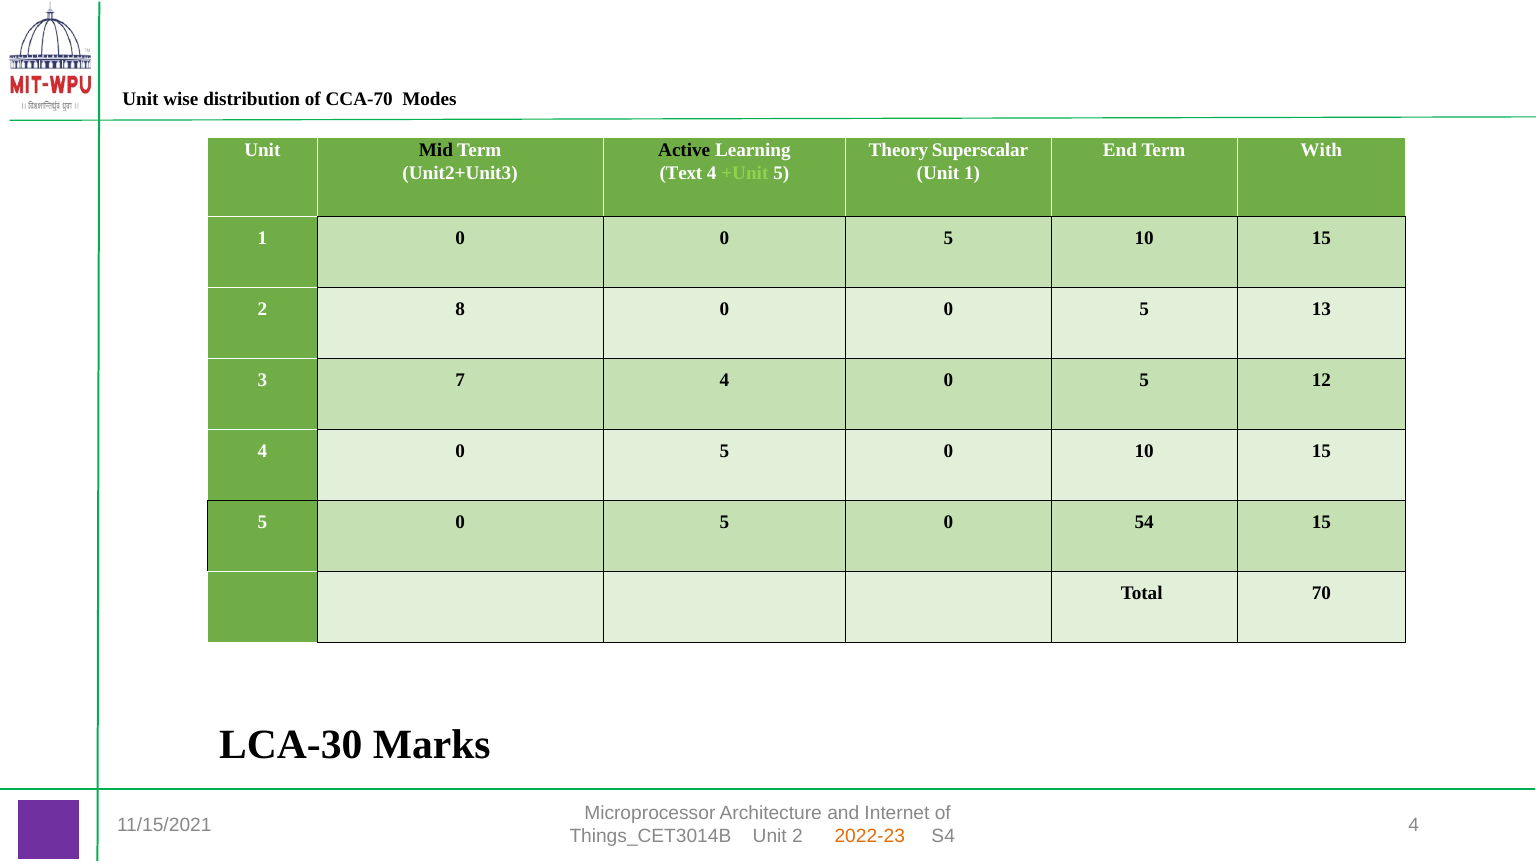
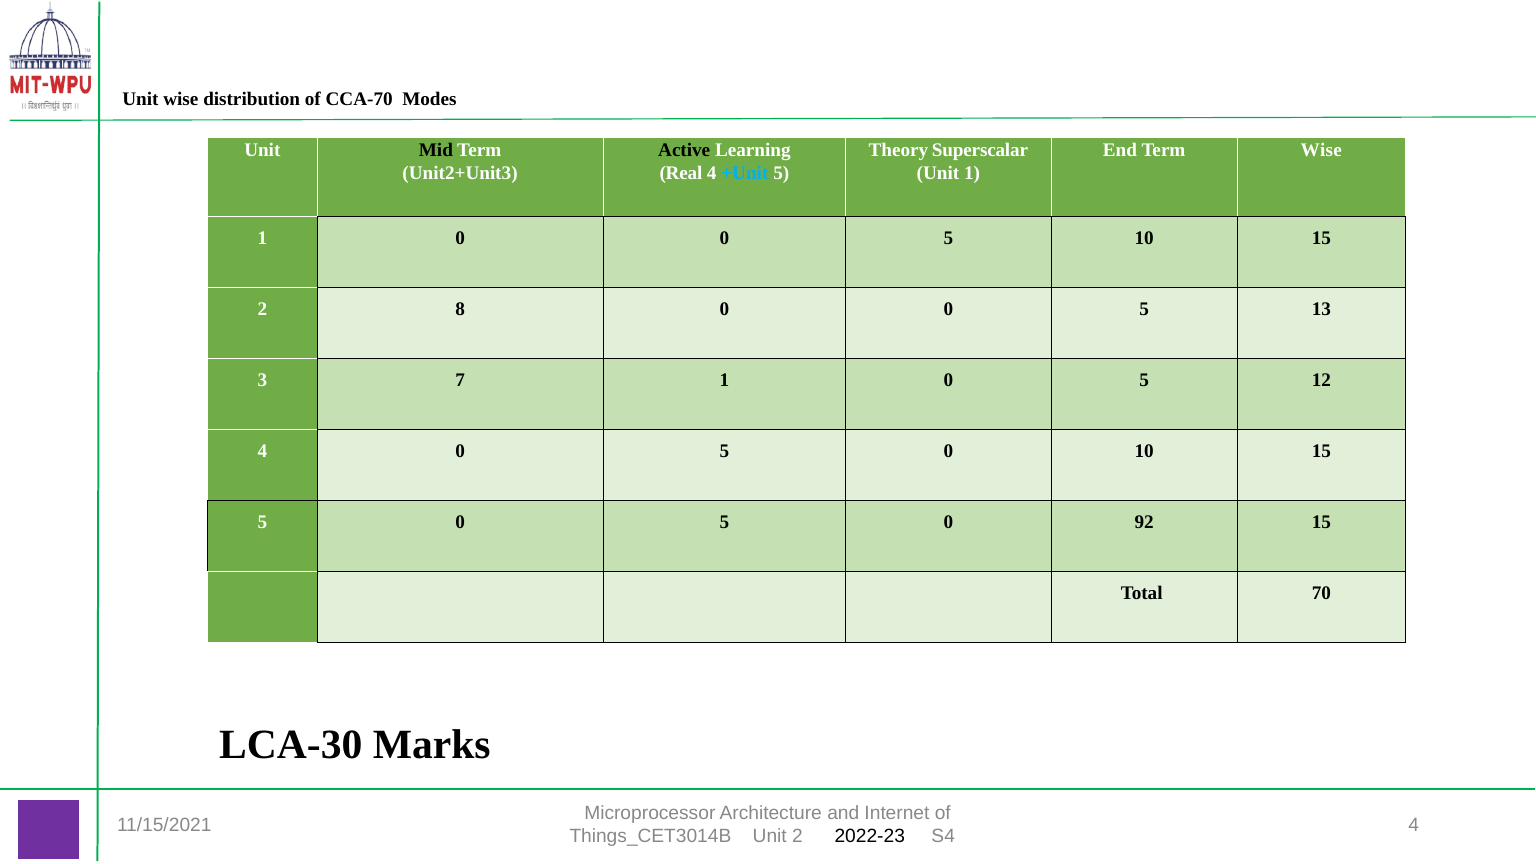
Term With: With -> Wise
Text: Text -> Real
+Unit colour: light green -> light blue
7 4: 4 -> 1
54: 54 -> 92
2022-23 colour: orange -> black
